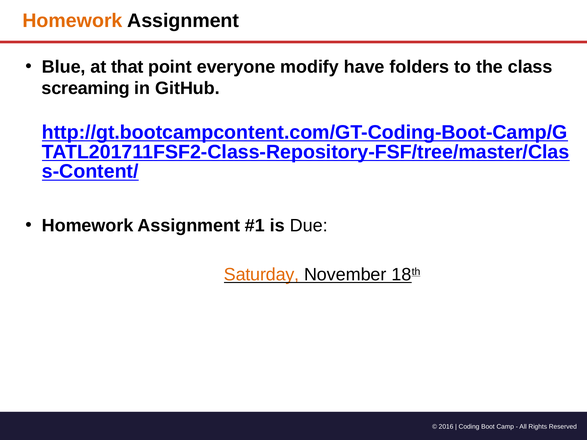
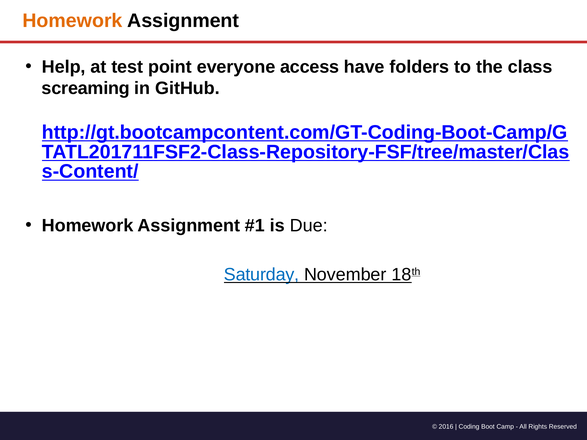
Blue: Blue -> Help
that: that -> test
modify: modify -> access
Saturday colour: orange -> blue
